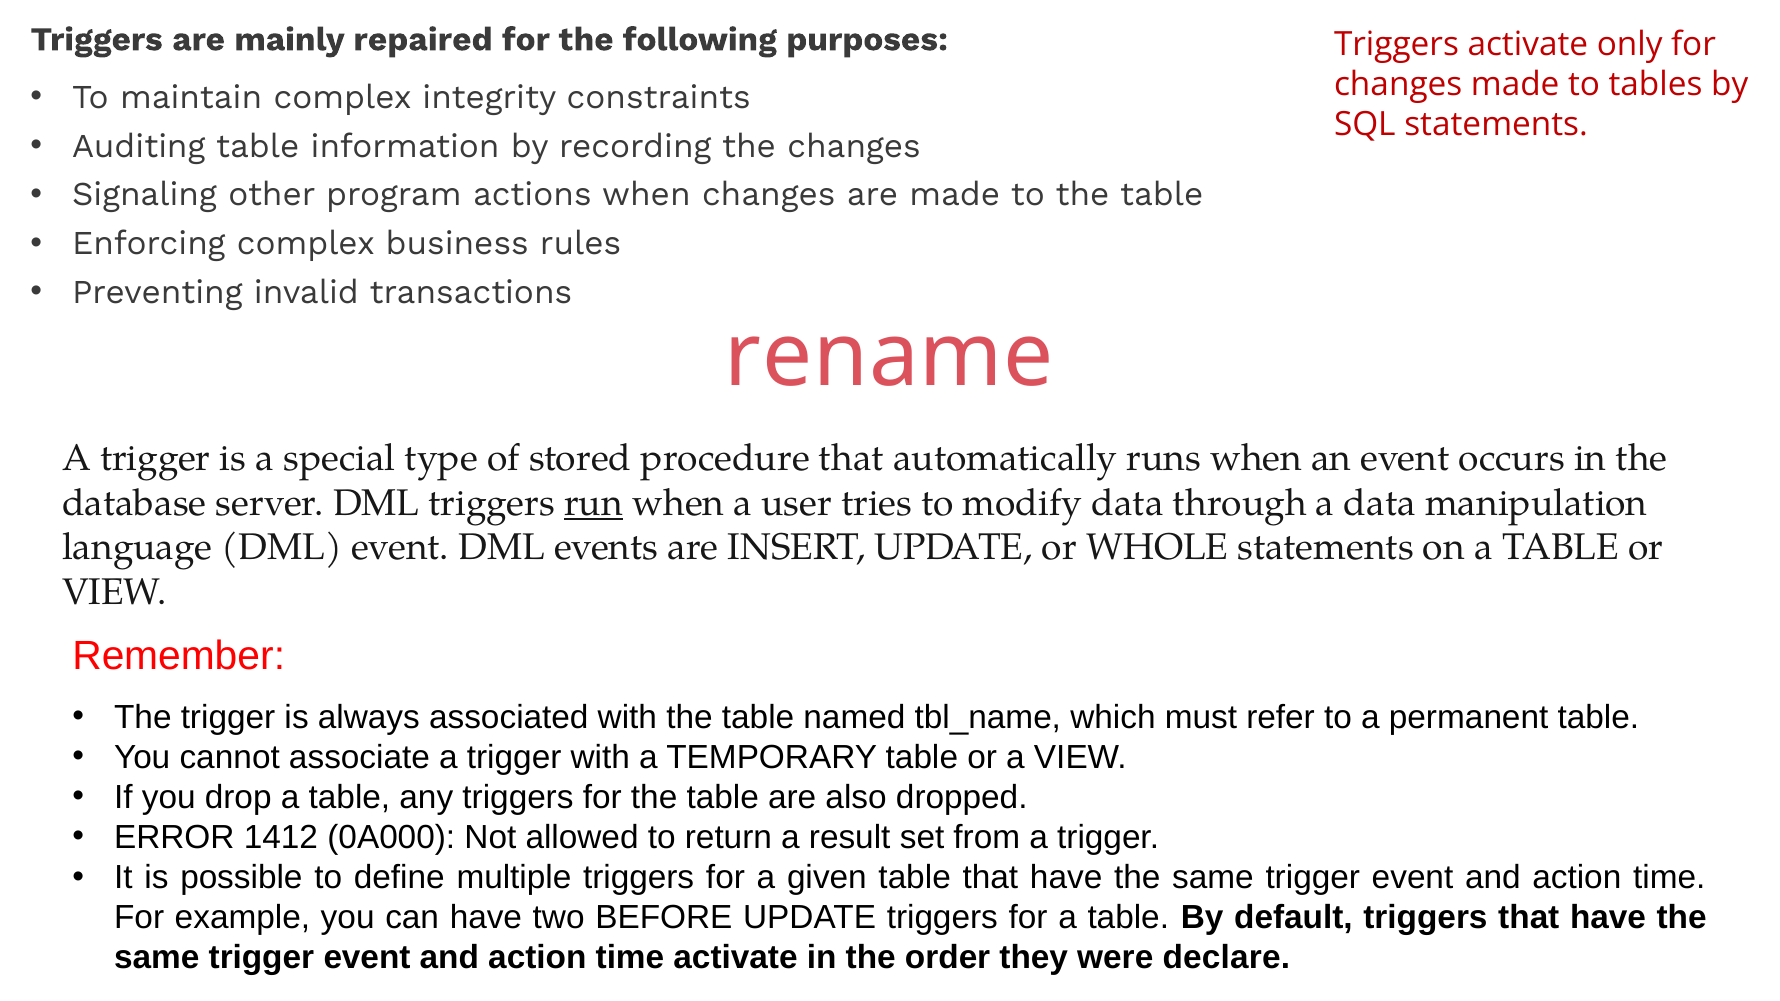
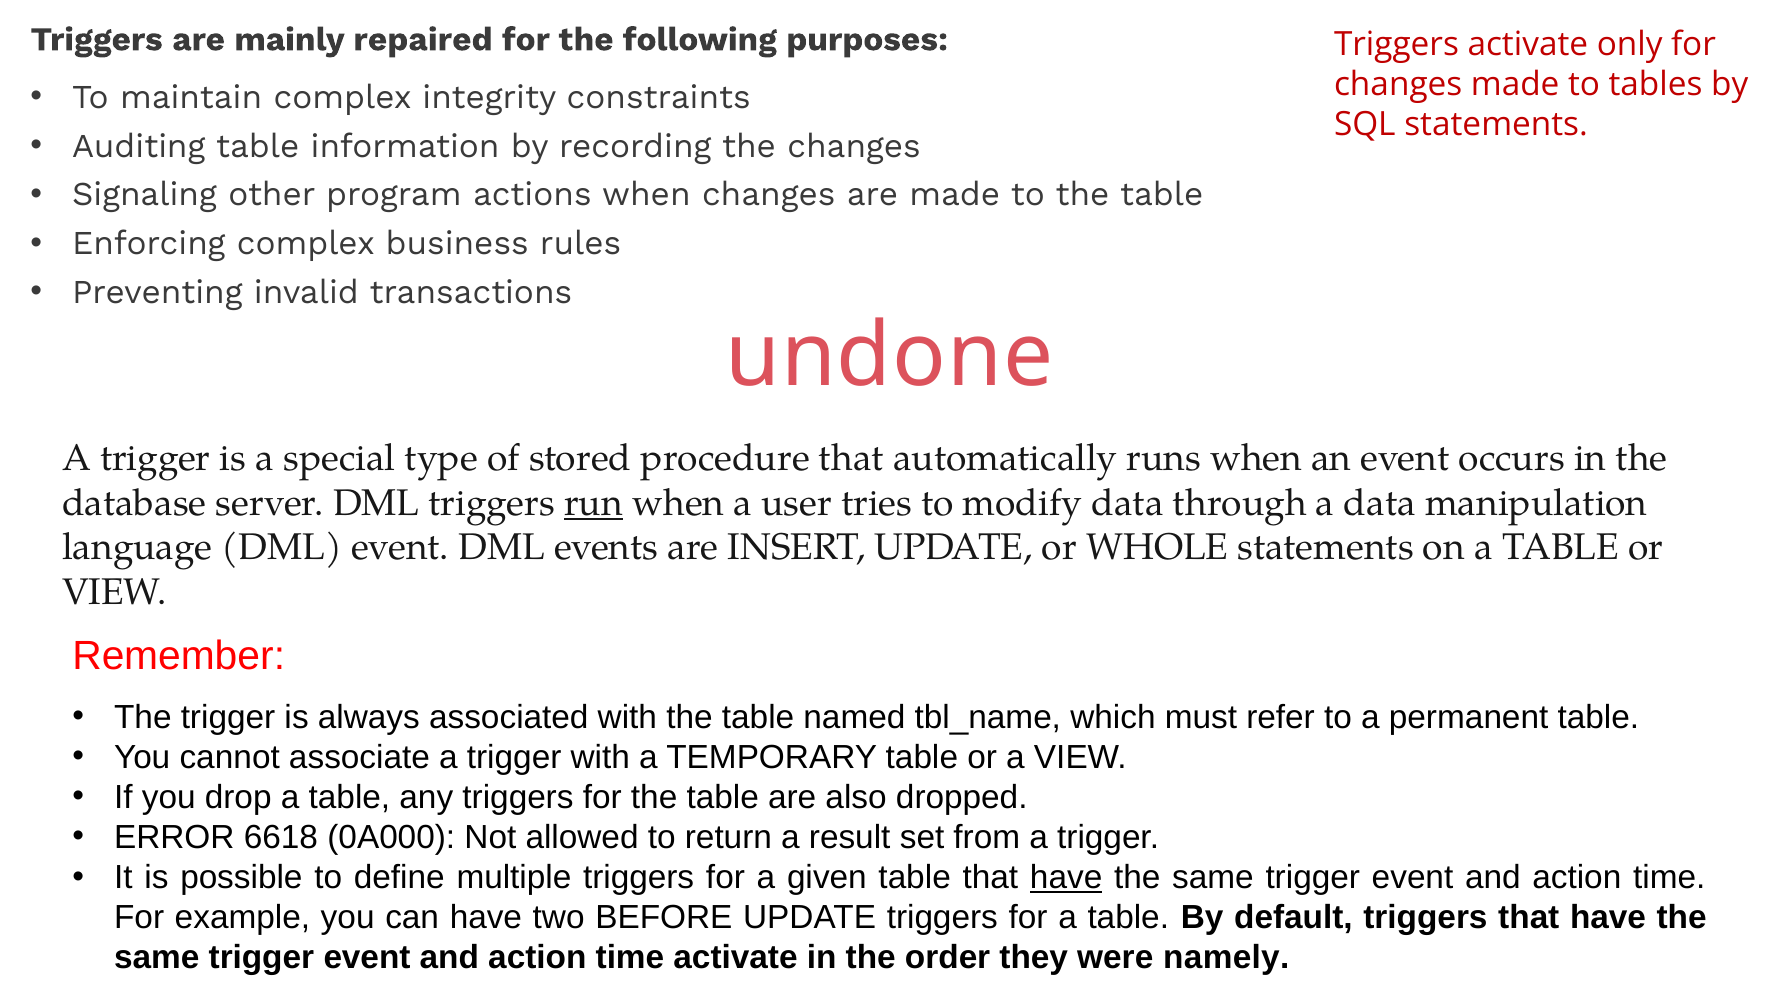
rename: rename -> undone
1412: 1412 -> 6618
have at (1066, 878) underline: none -> present
declare: declare -> namely
